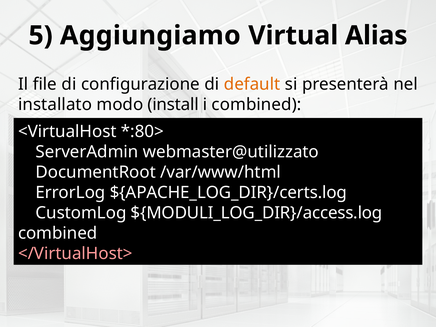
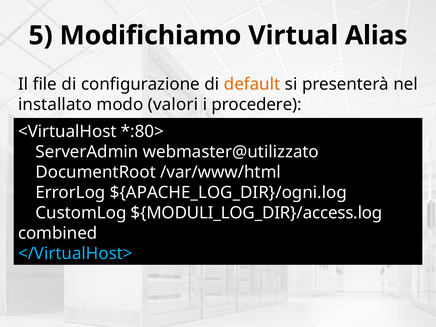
Aggiungiamo: Aggiungiamo -> Modifichiamo
install: install -> valori
i combined: combined -> procedere
${APACHE_LOG_DIR}/certs.log: ${APACHE_LOG_DIR}/certs.log -> ${APACHE_LOG_DIR}/ogni.log
</VirtualHost> colour: pink -> light blue
